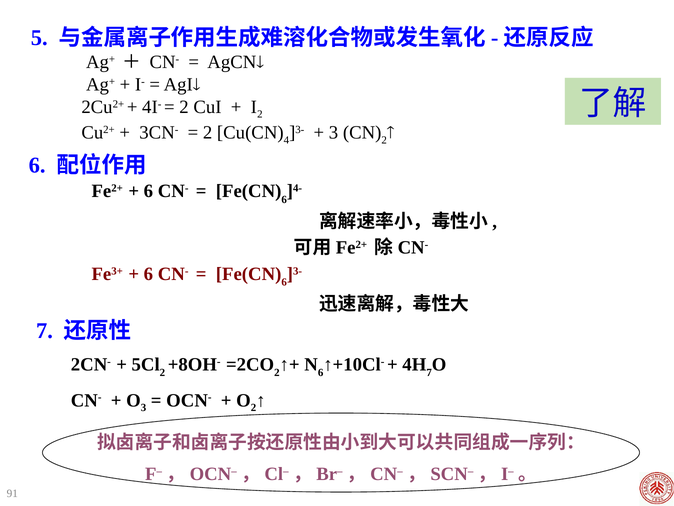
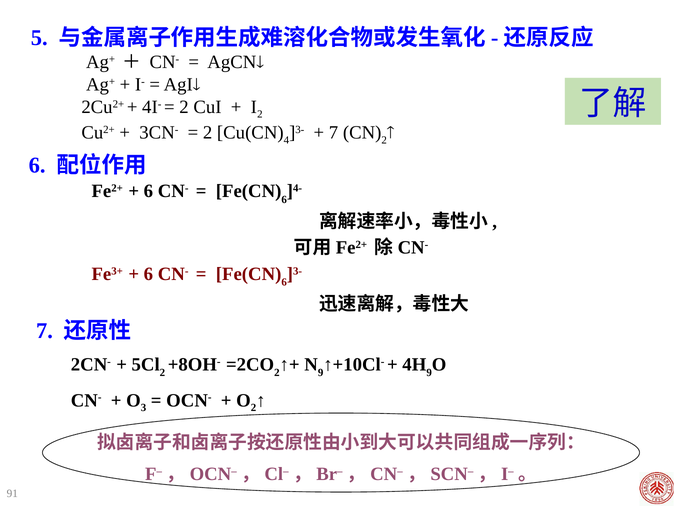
3 at (334, 133): 3 -> 7
6 at (321, 372): 6 -> 9
7 at (429, 372): 7 -> 9
